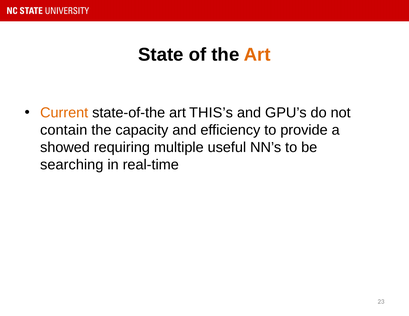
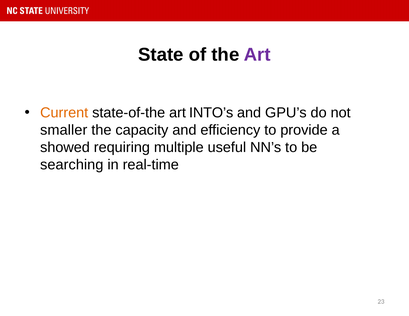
Art at (257, 55) colour: orange -> purple
THIS’s: THIS’s -> INTO’s
contain: contain -> smaller
